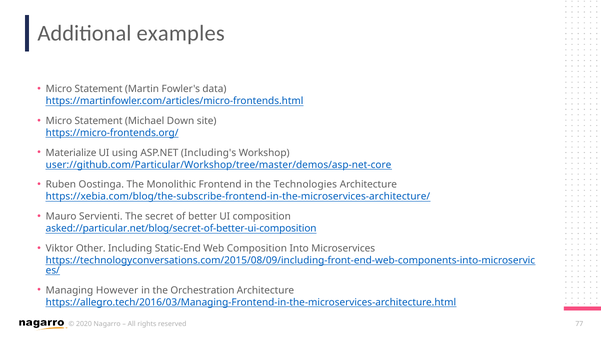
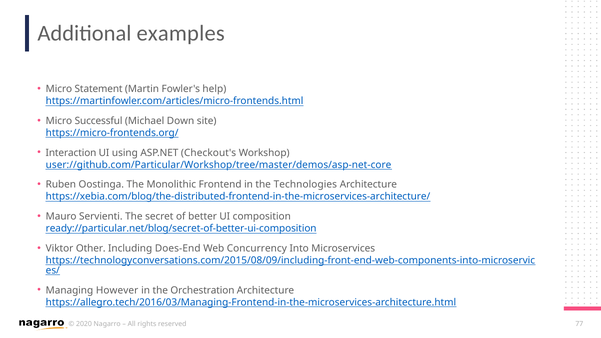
data: data -> help
Statement at (99, 121): Statement -> Successful
Materialize: Materialize -> Interaction
Including's: Including's -> Checkout's
https://xebia.com/blog/the-subscribe-frontend-in-the-microservices-architecture/: https://xebia.com/blog/the-subscribe-frontend-in-the-microservices-architecture/ -> https://xebia.com/blog/the-distributed-frontend-in-the-microservices-architecture/
asked://particular.net/blog/secret-of-better-ui-composition: asked://particular.net/blog/secret-of-better-ui-composition -> ready://particular.net/blog/secret-of-better-ui-composition
Static-End: Static-End -> Does-End
Web Composition: Composition -> Concurrency
